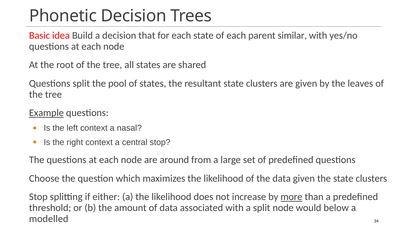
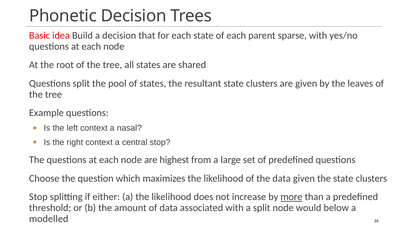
similar: similar -> sparse
Example underline: present -> none
around: around -> highest
